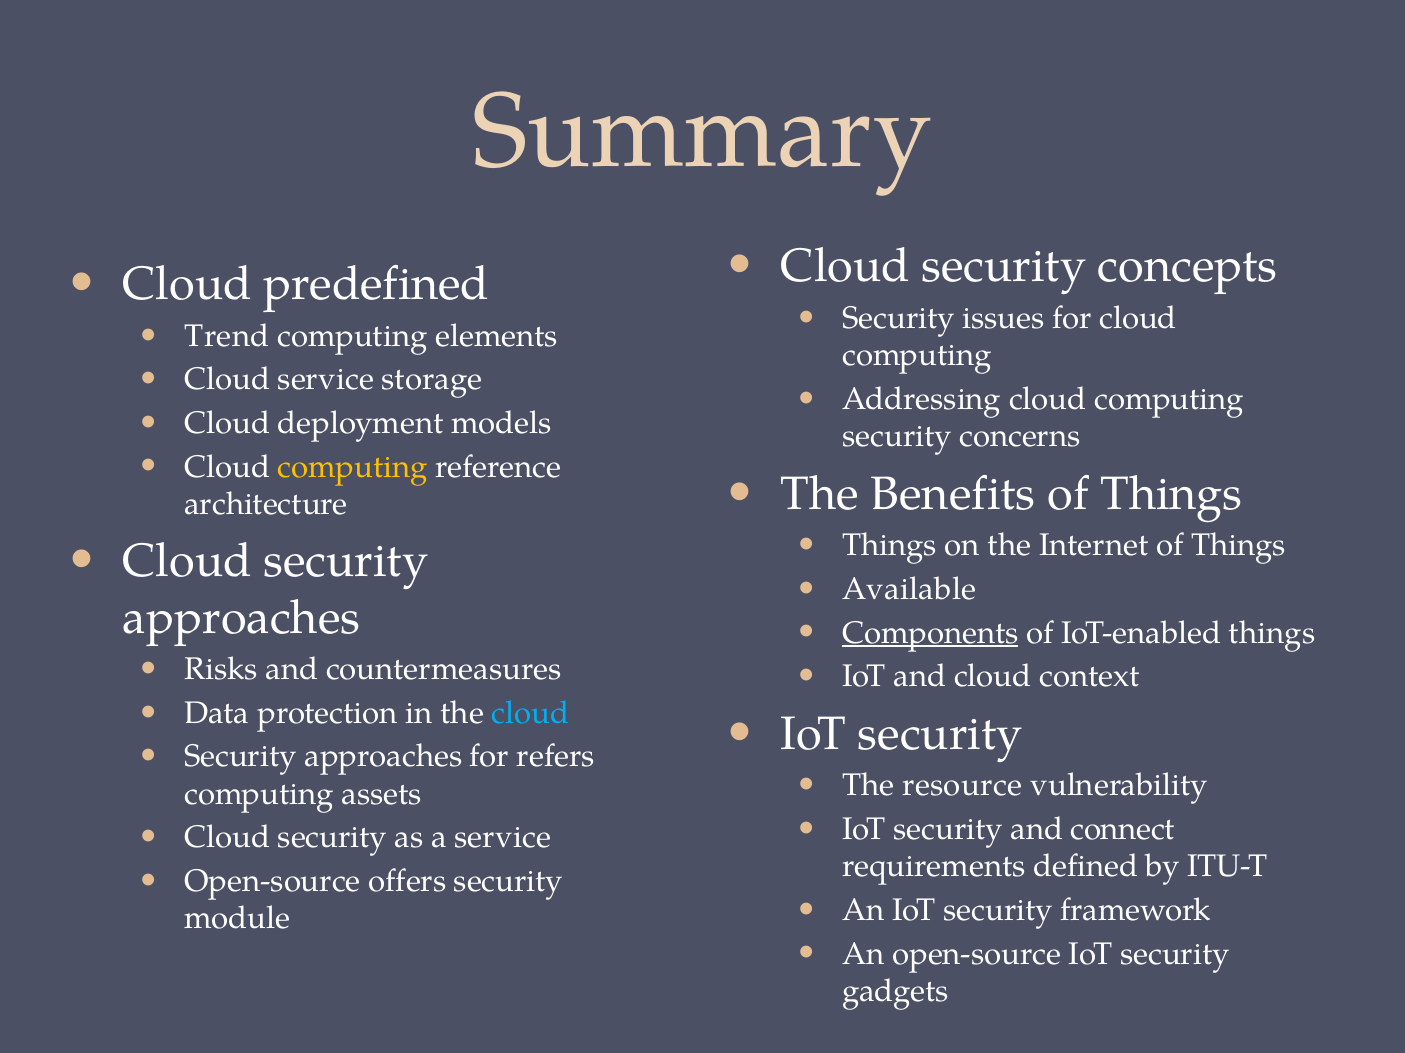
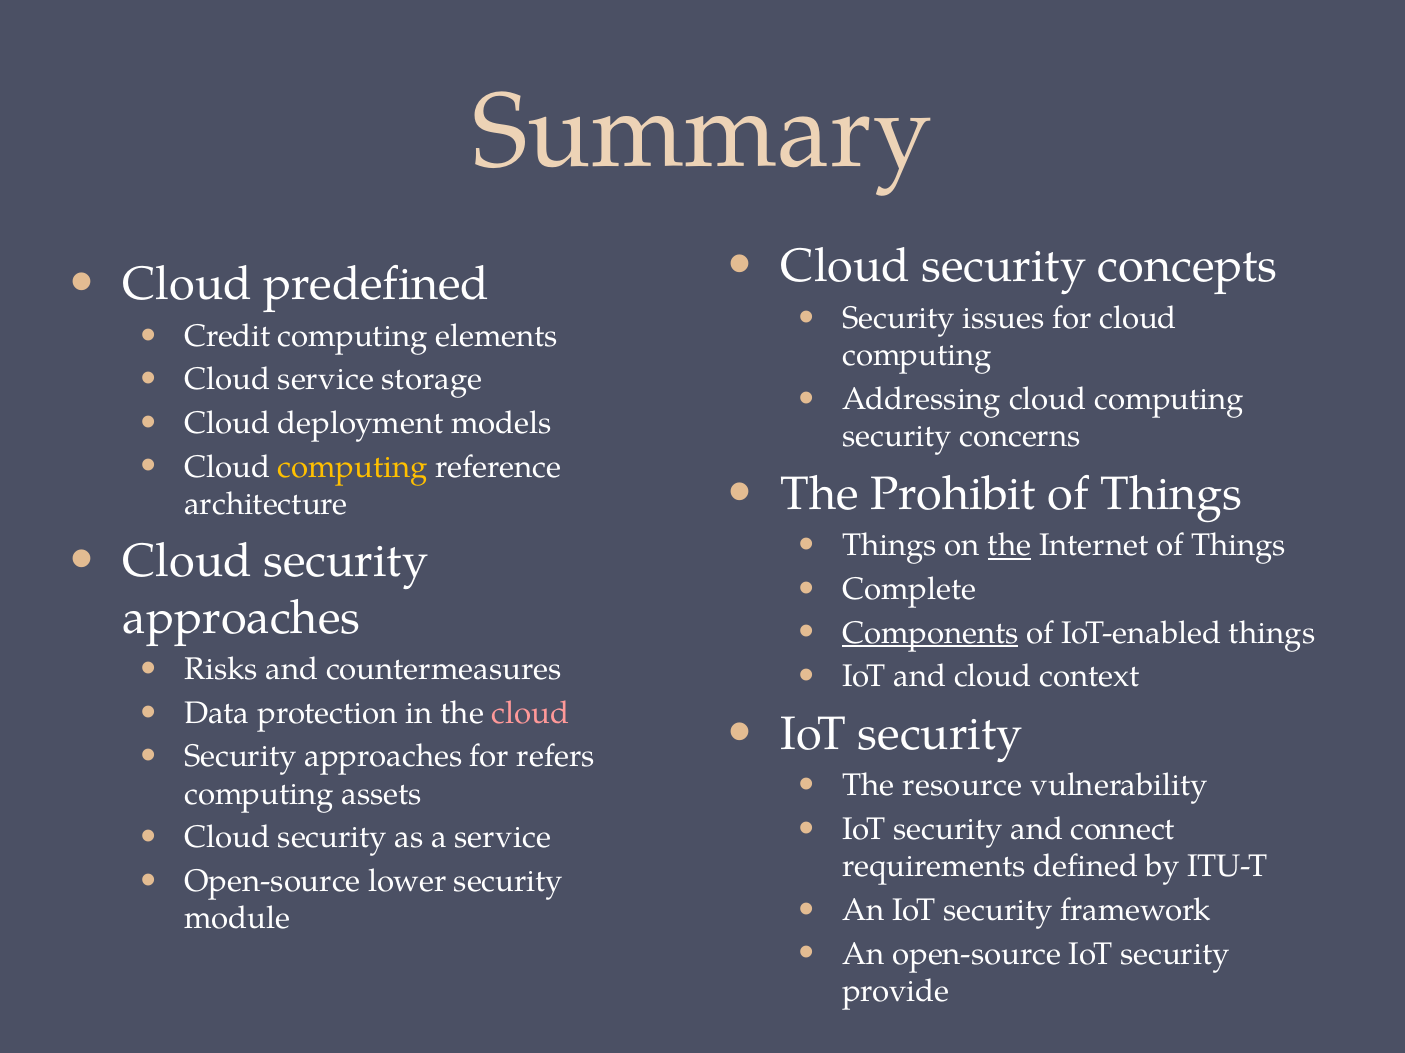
Trend: Trend -> Credit
Benefits: Benefits -> Prohibit
the at (1009, 546) underline: none -> present
Available: Available -> Complete
cloud at (531, 714) colour: light blue -> pink
offers: offers -> lower
gadgets: gadgets -> provide
